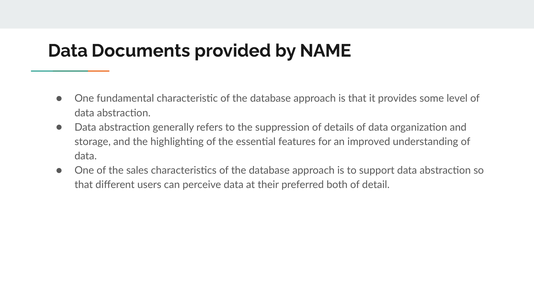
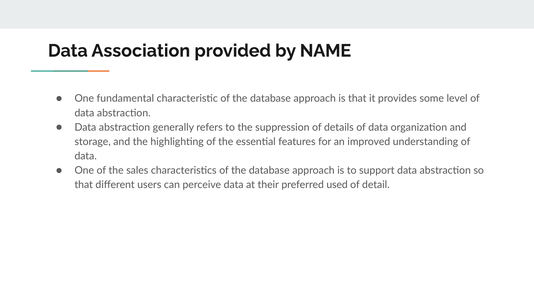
Documents: Documents -> Association
both: both -> used
